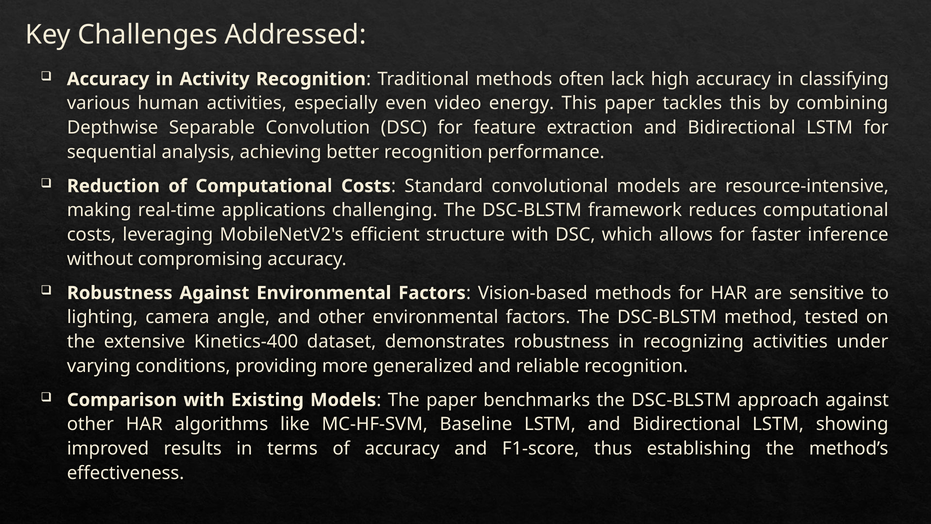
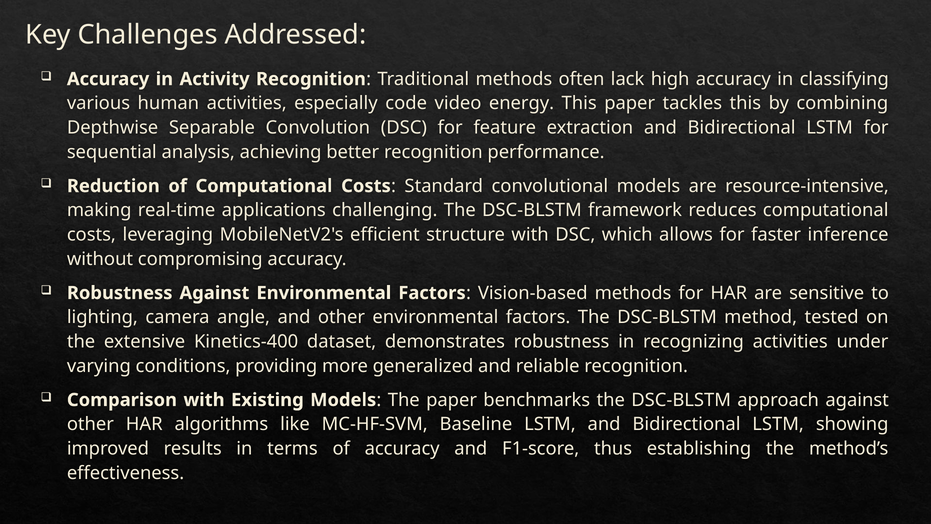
even: even -> code
